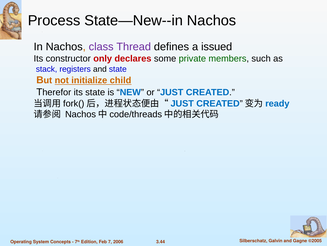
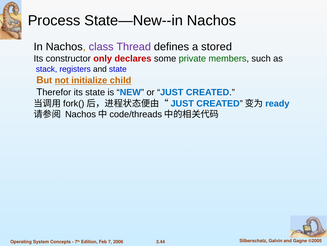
issued: issued -> stored
